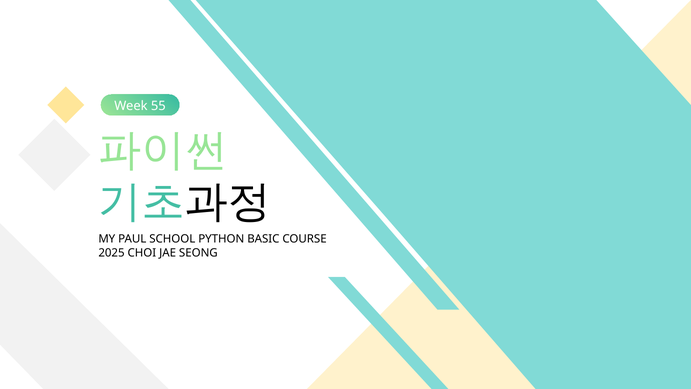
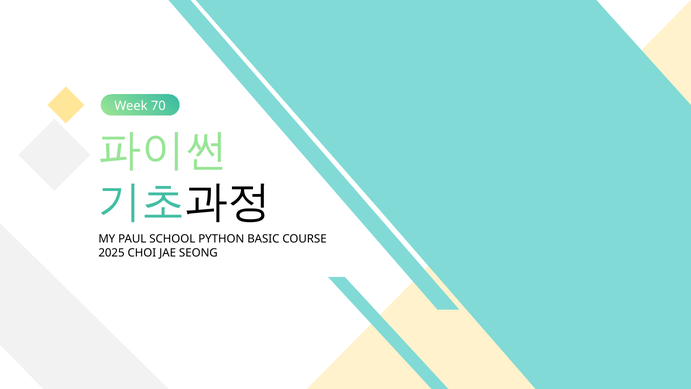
55: 55 -> 70
